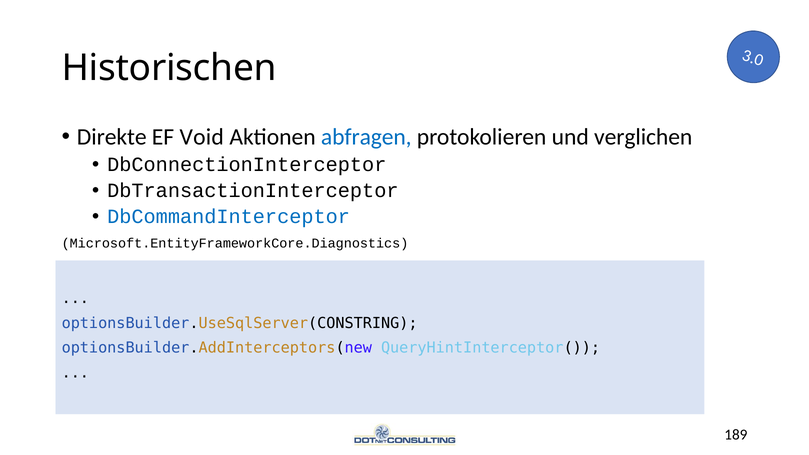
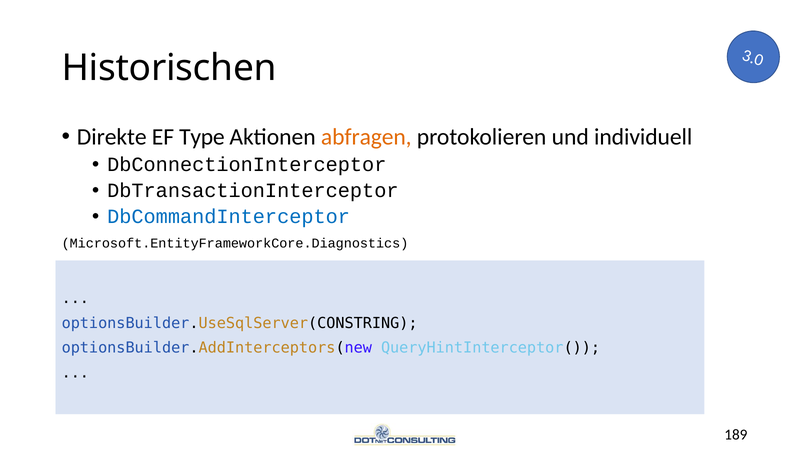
Void: Void -> Type
abfragen colour: blue -> orange
verglichen: verglichen -> individuell
